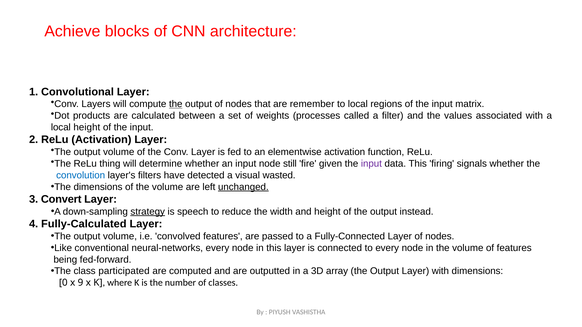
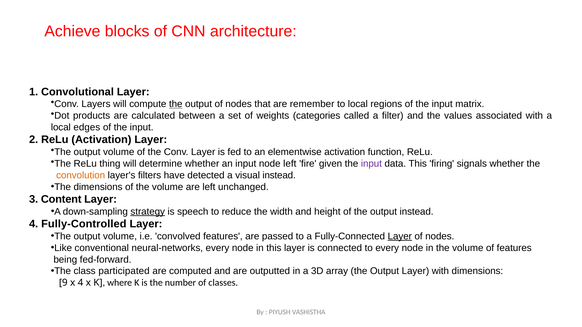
processes: processes -> categories
local height: height -> edges
node still: still -> left
convolution colour: blue -> orange
visual wasted: wasted -> instead
unchanged underline: present -> none
Convert: Convert -> Content
Fully-Calculated: Fully-Calculated -> Fully-Controlled
Layer at (400, 237) underline: none -> present
0: 0 -> 9
x 9: 9 -> 4
